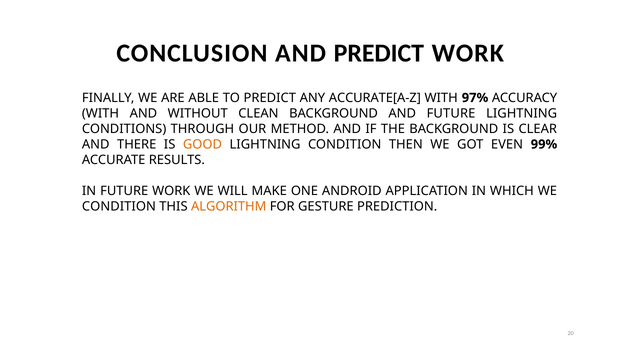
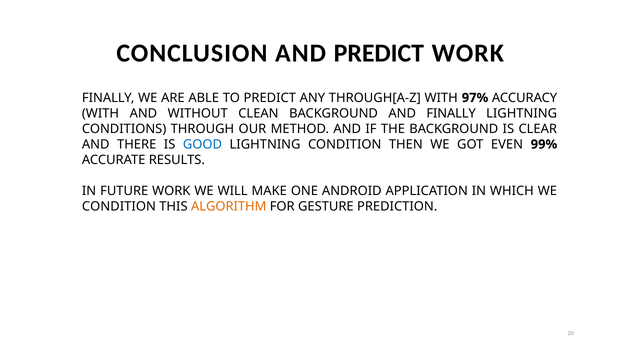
ACCURATE[A-Z: ACCURATE[A-Z -> THROUGH[A-Z
AND FUTURE: FUTURE -> FINALLY
GOOD colour: orange -> blue
